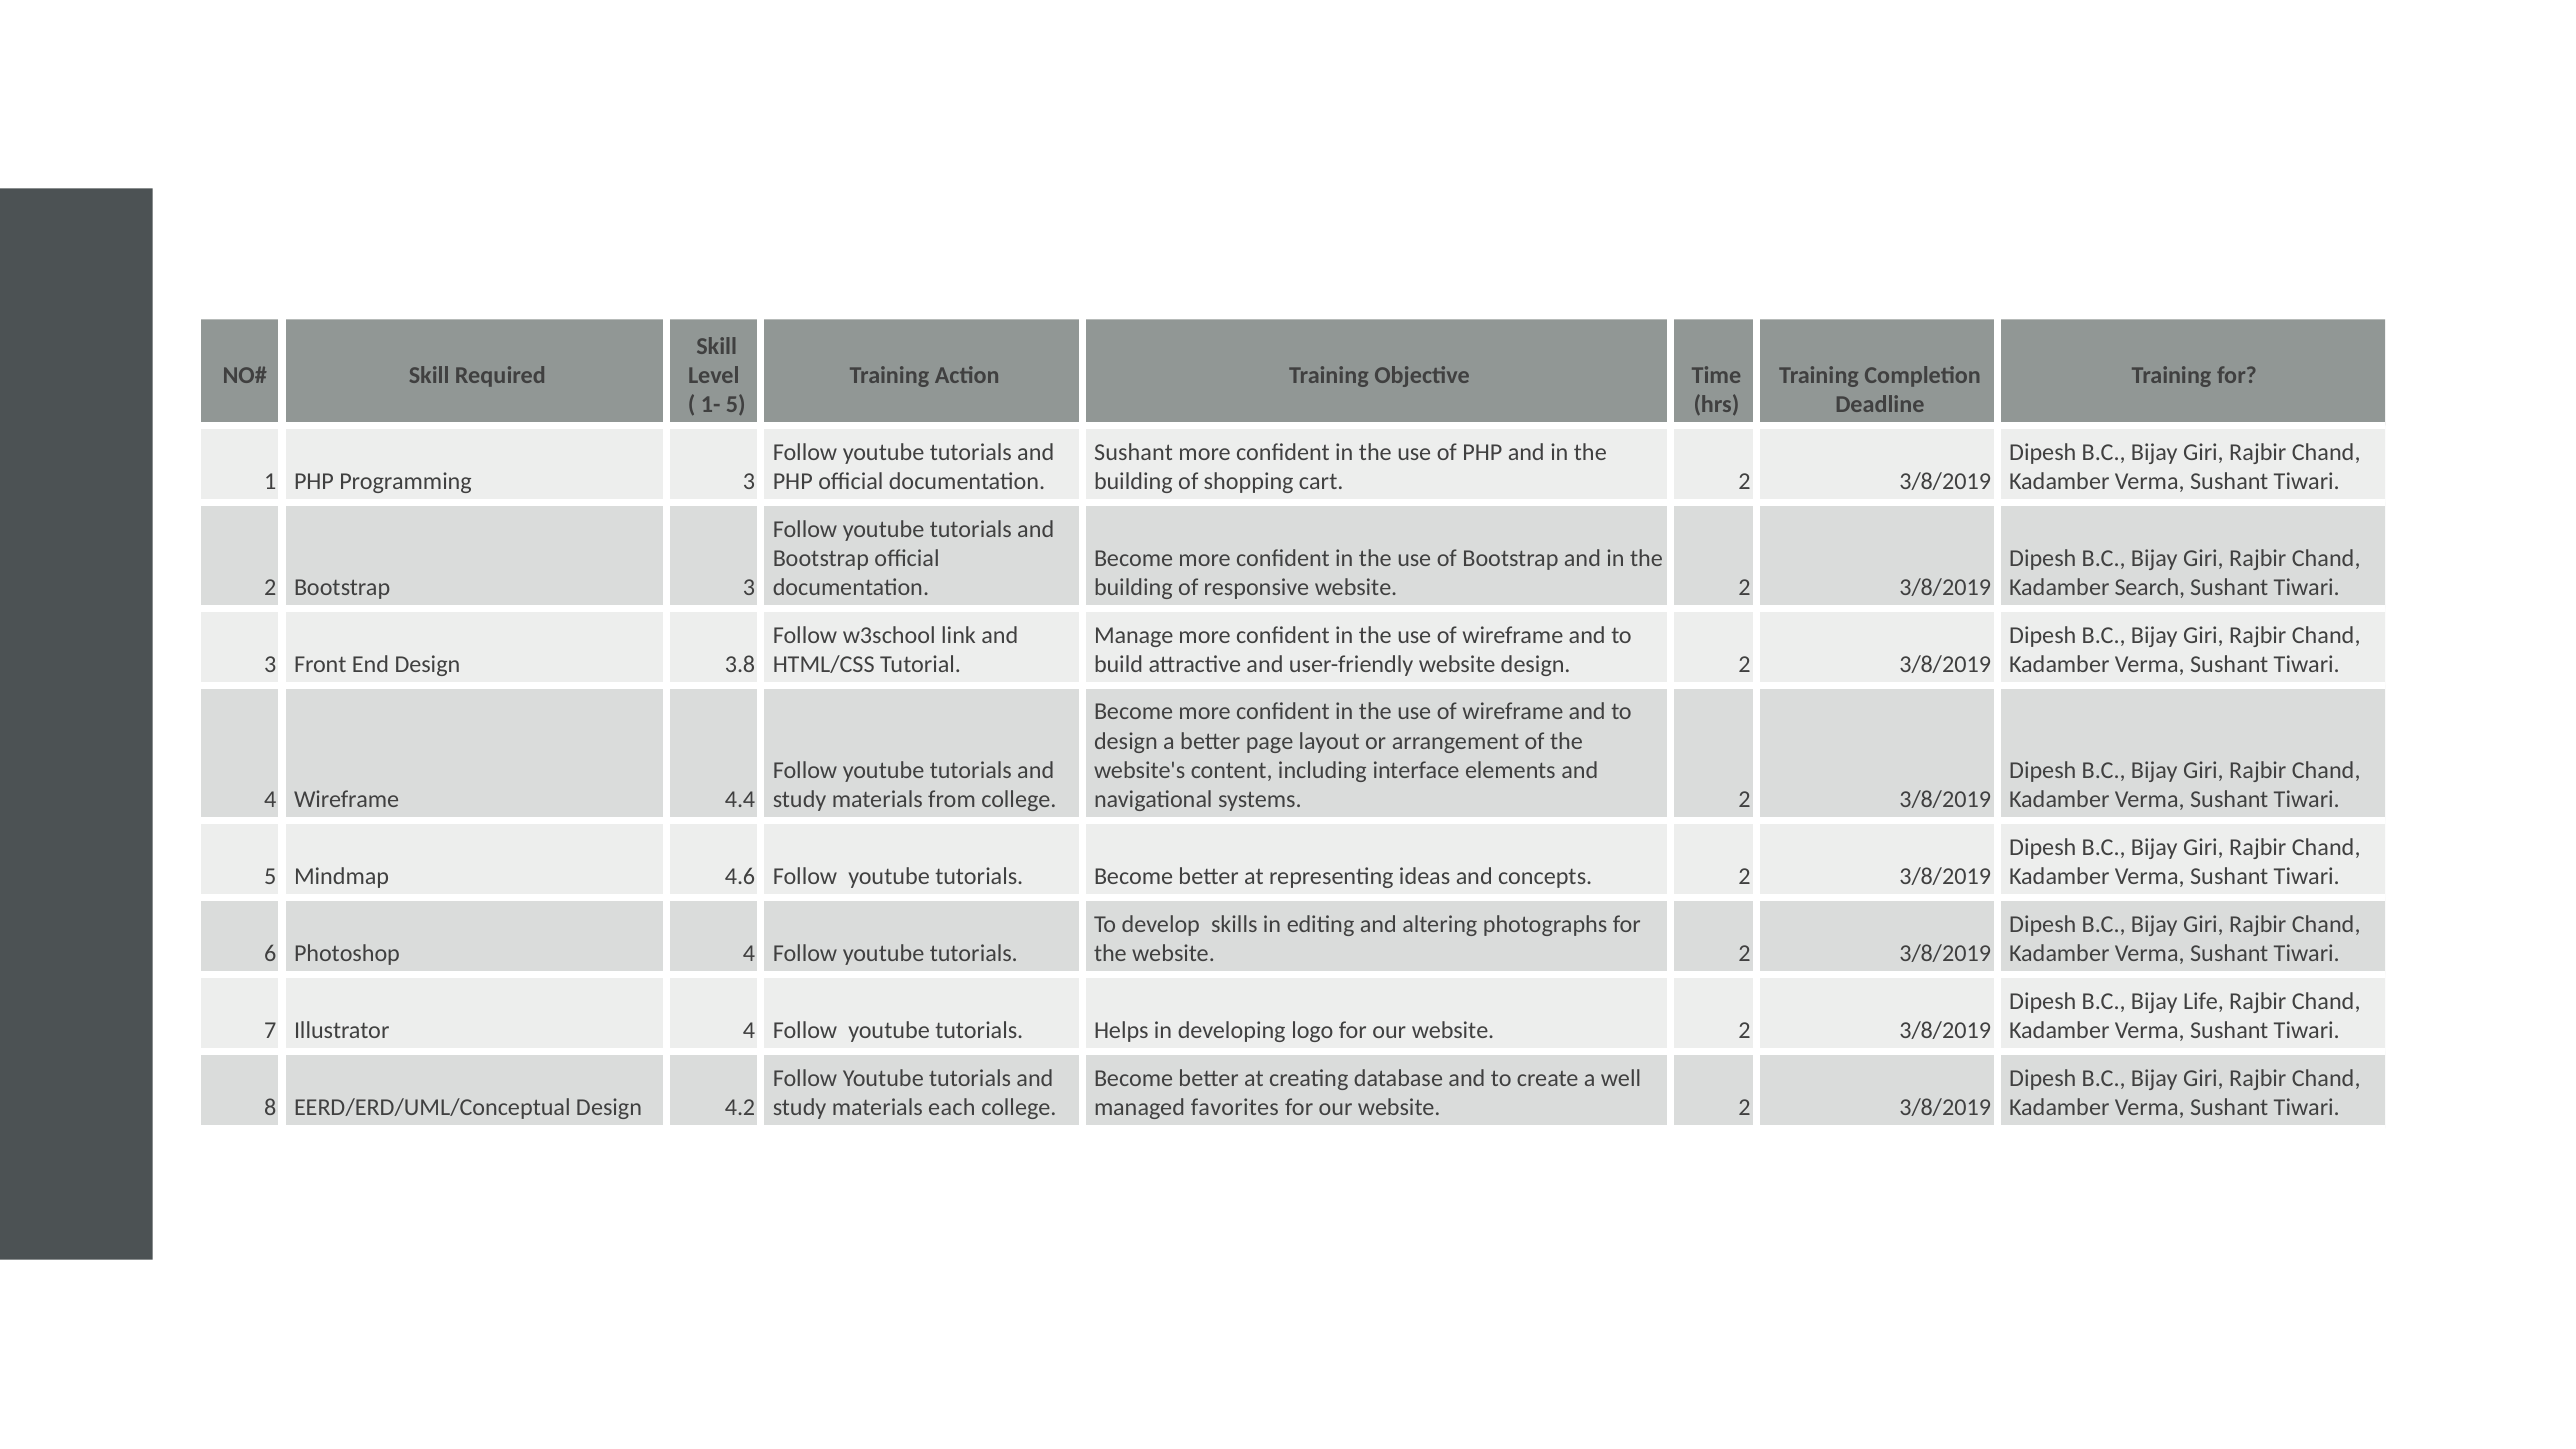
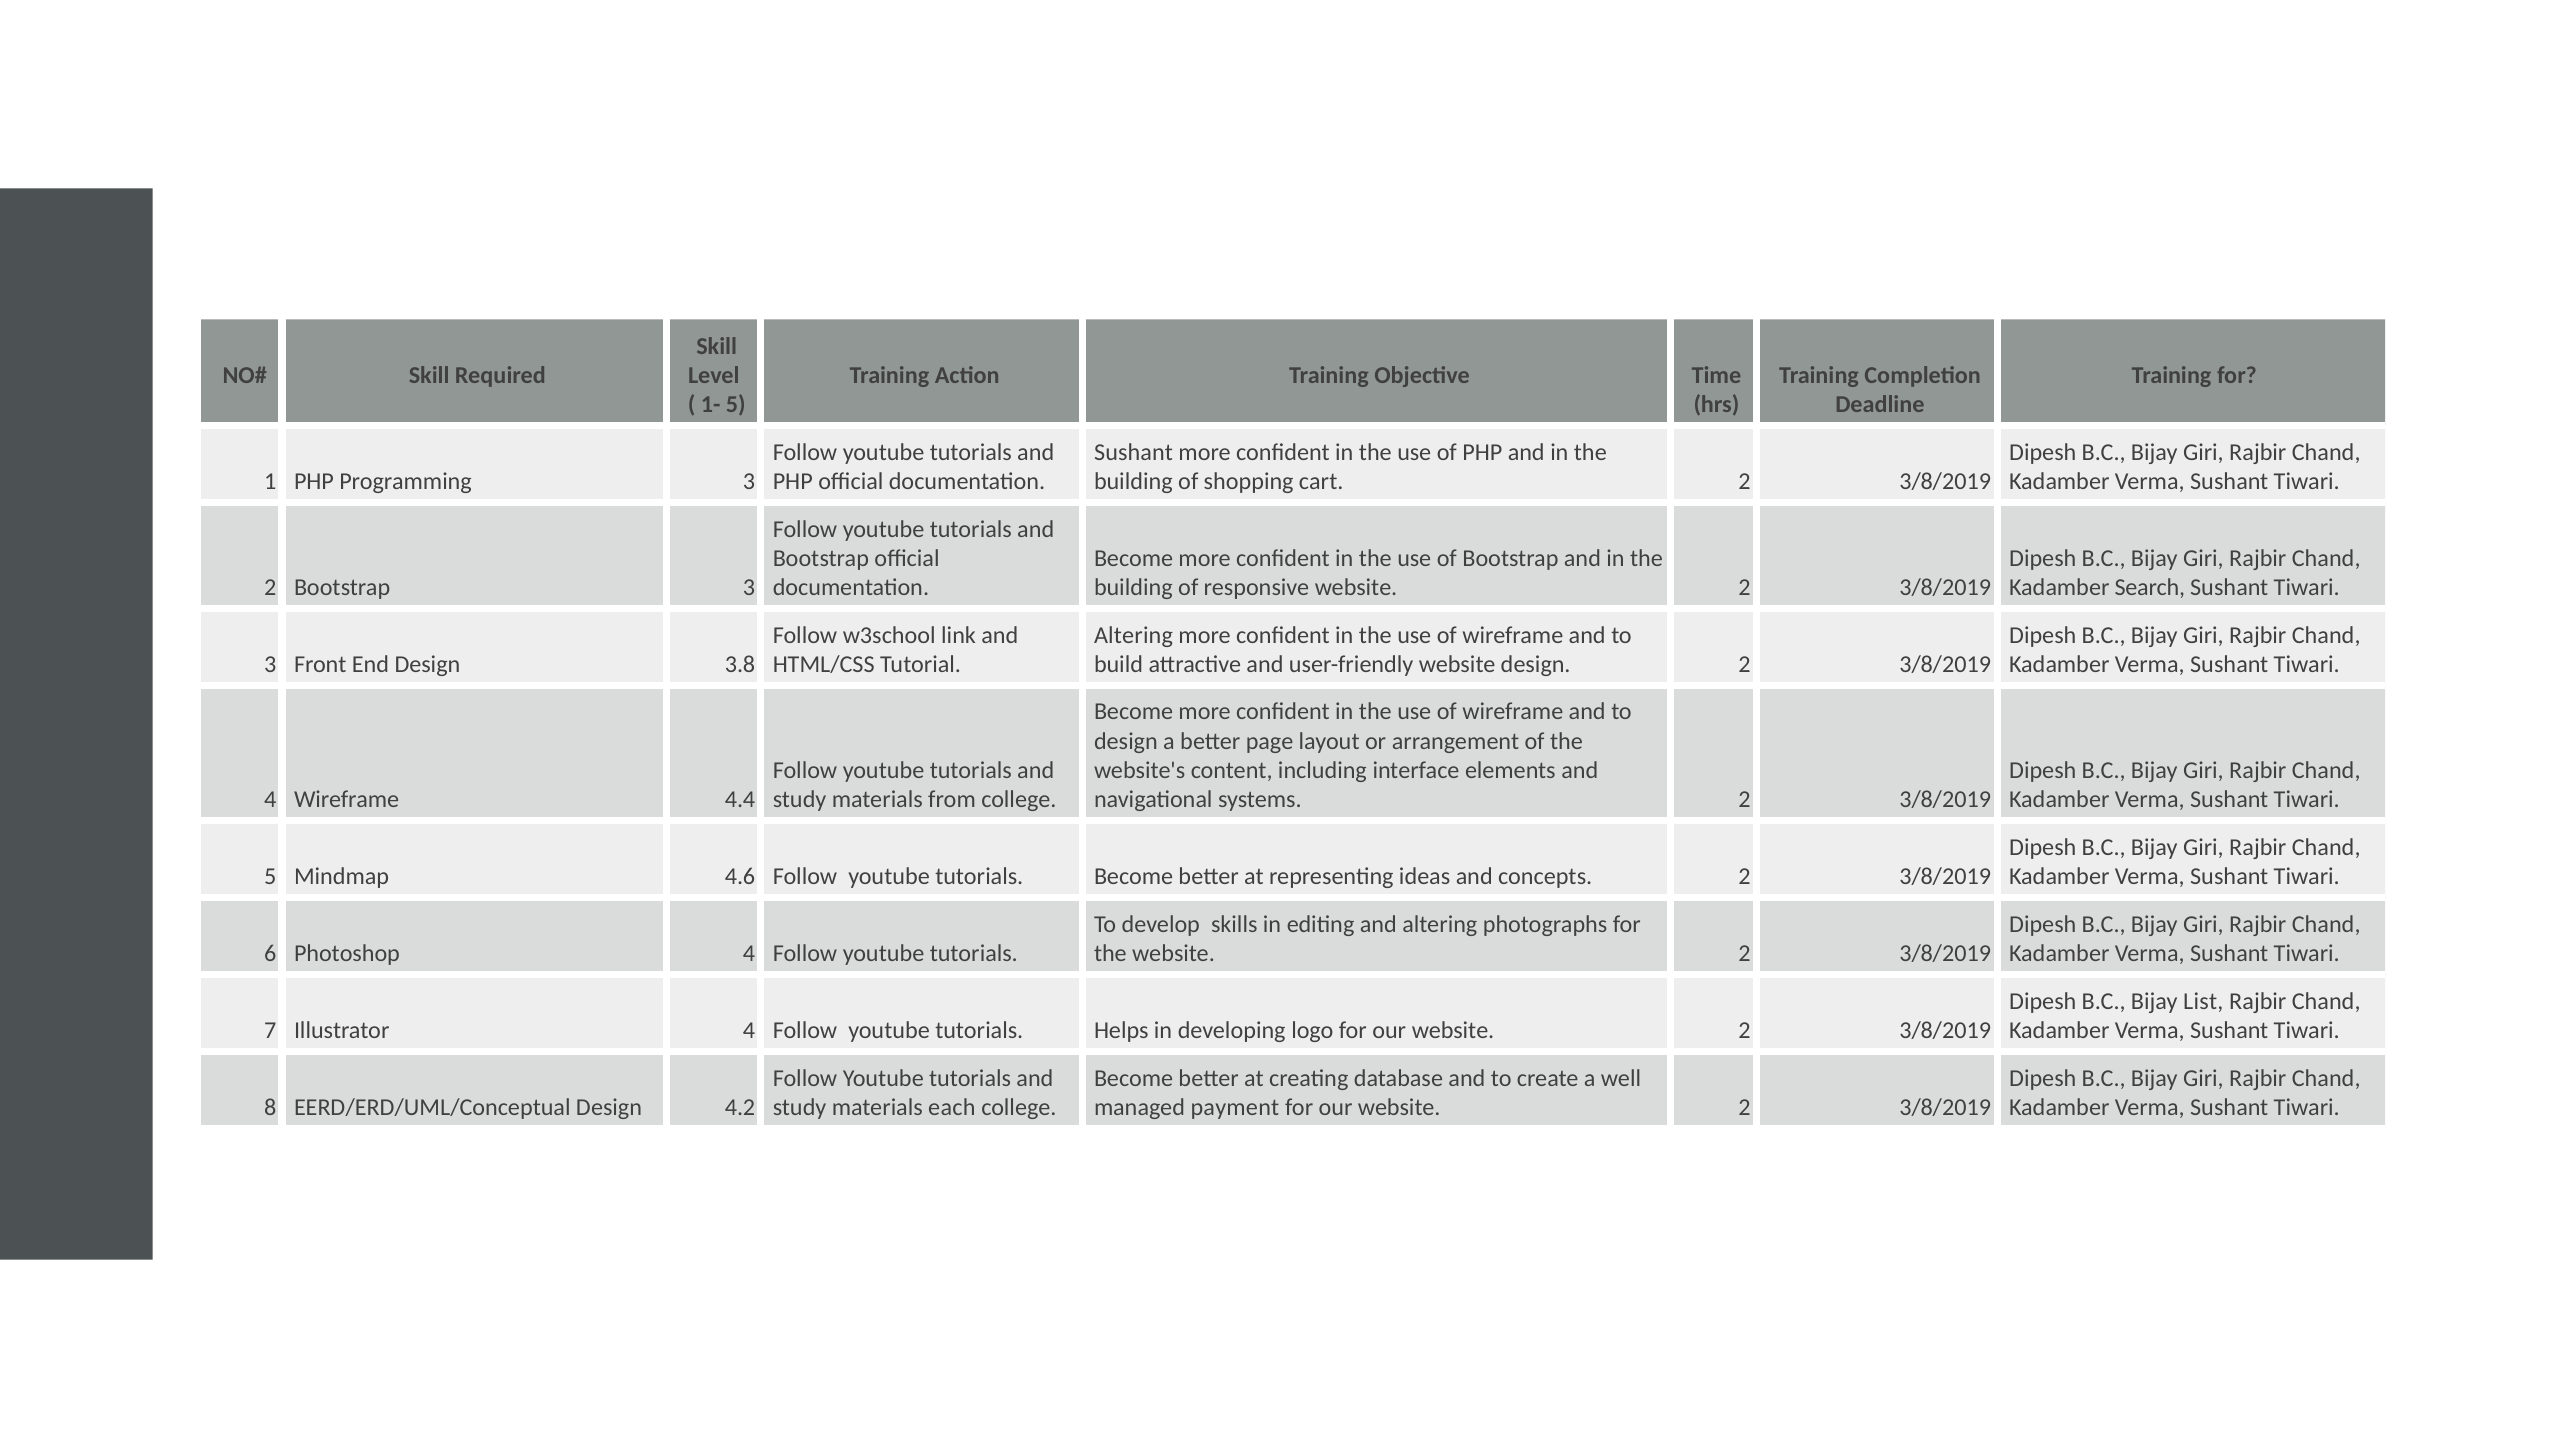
Manage at (1134, 636): Manage -> Altering
Life: Life -> List
favorites: favorites -> payment
